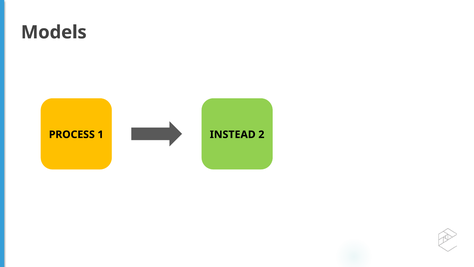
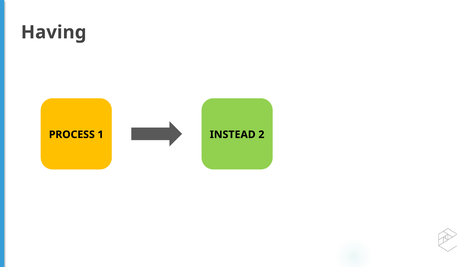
Models: Models -> Having
